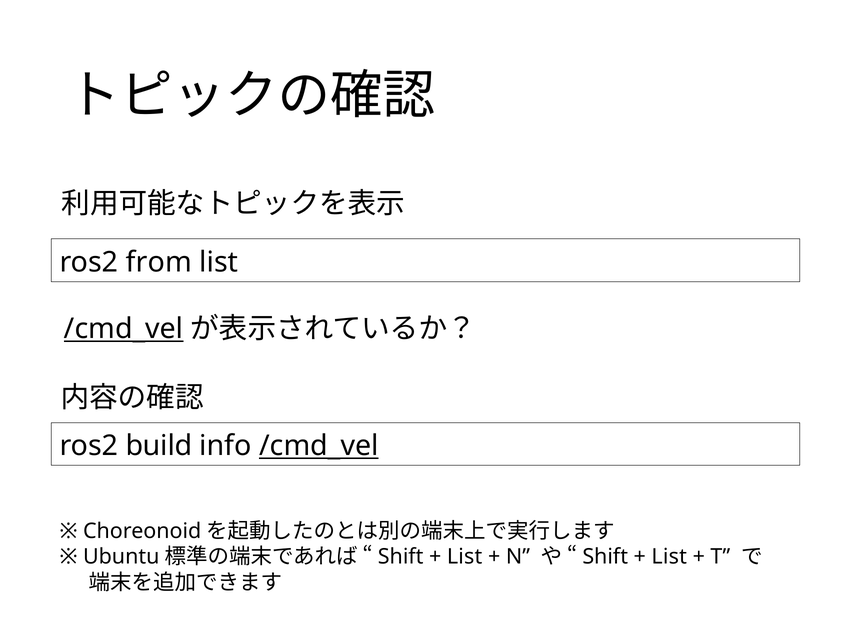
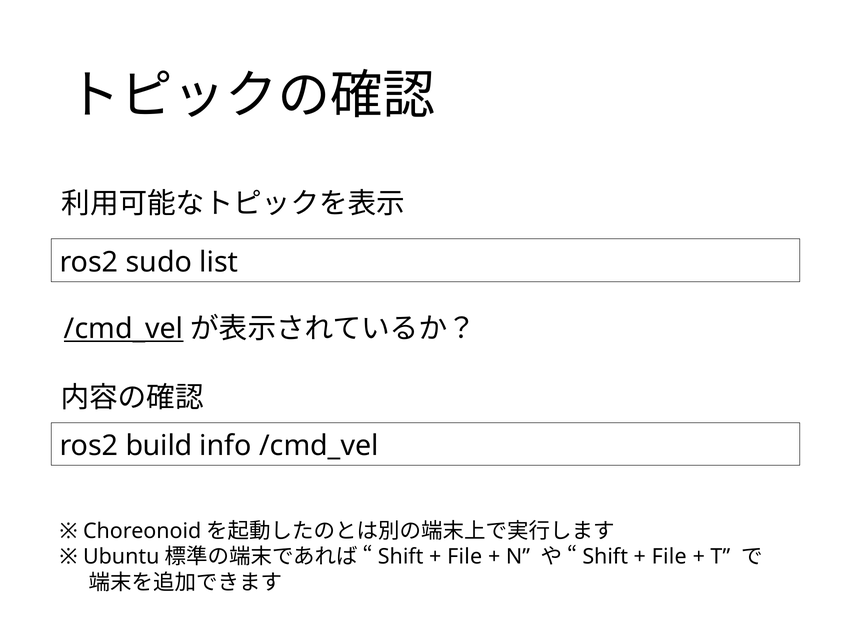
from: from -> sudo
/cmd_vel at (319, 446) underline: present -> none
List at (465, 557): List -> File
List at (669, 557): List -> File
